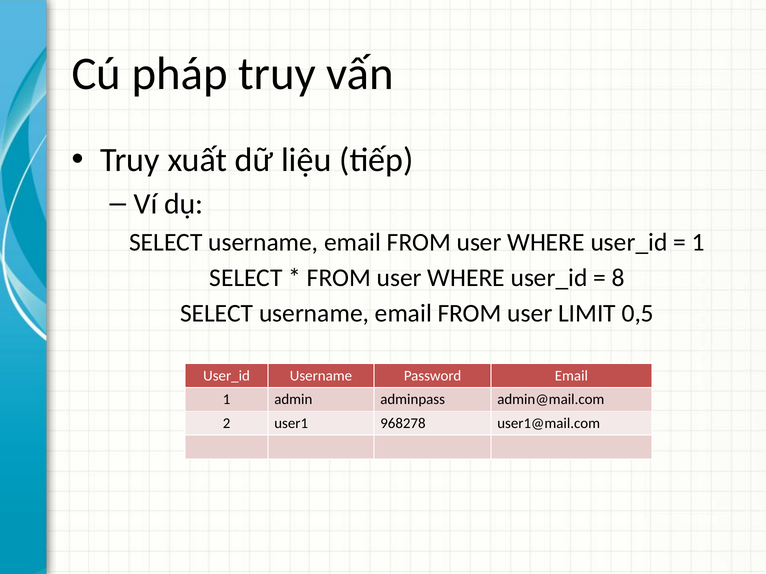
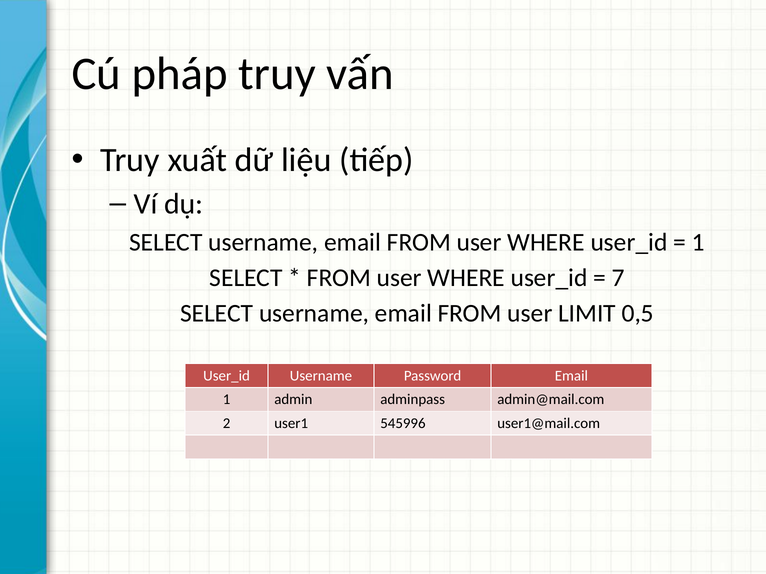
8: 8 -> 7
968278: 968278 -> 545996
